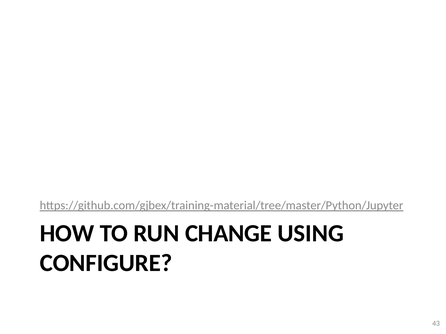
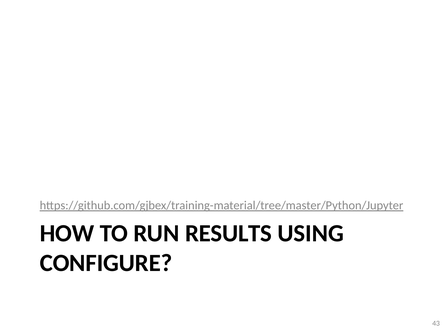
CHANGE: CHANGE -> RESULTS
